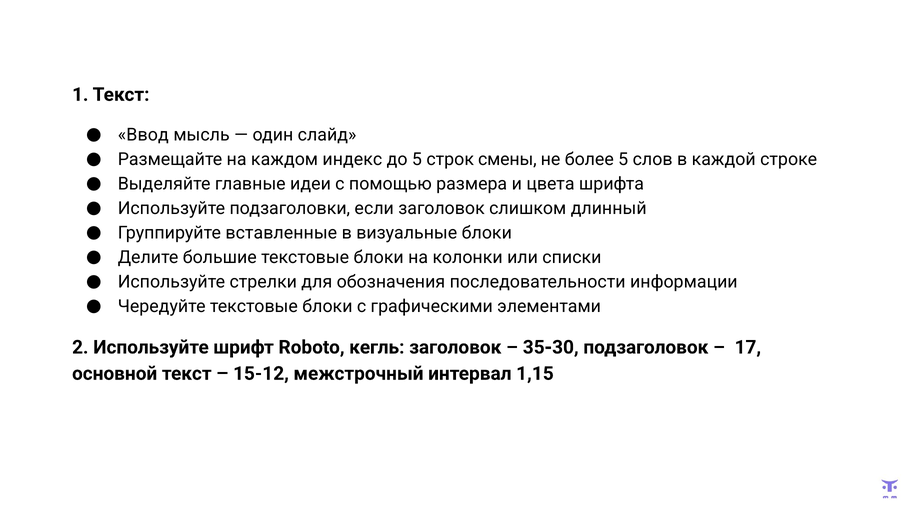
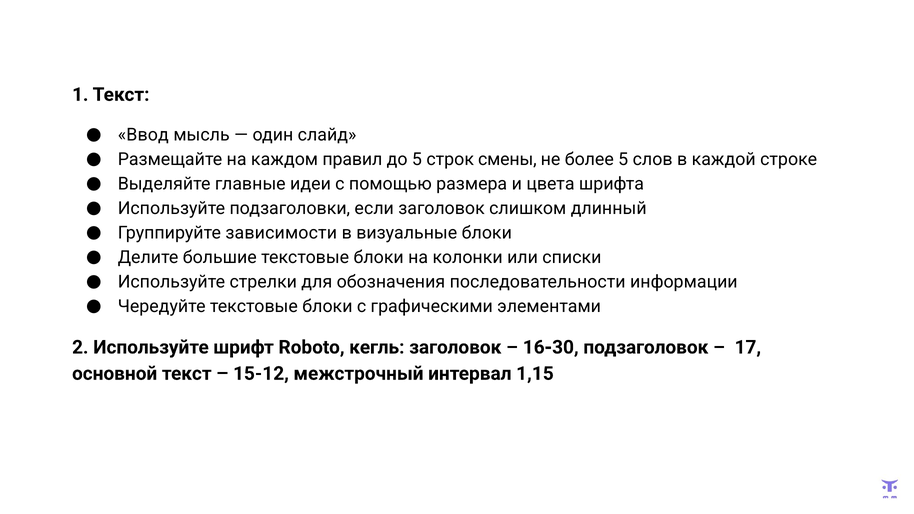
индекс: индекс -> правил
вставленные: вставленные -> зависимости
35-30: 35-30 -> 16-30
